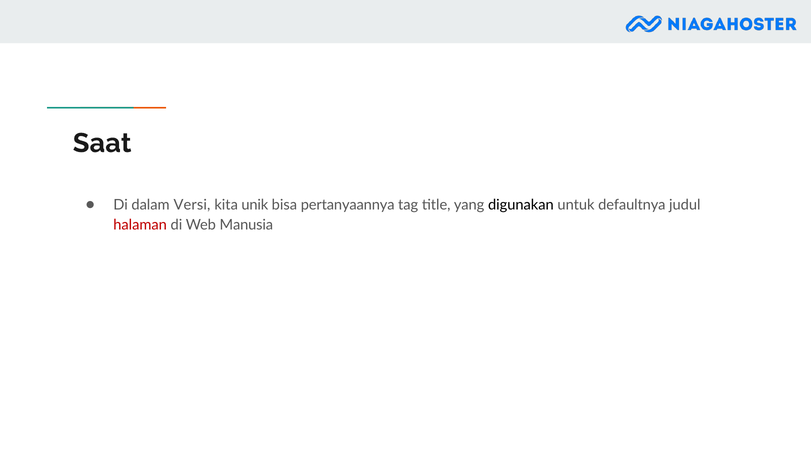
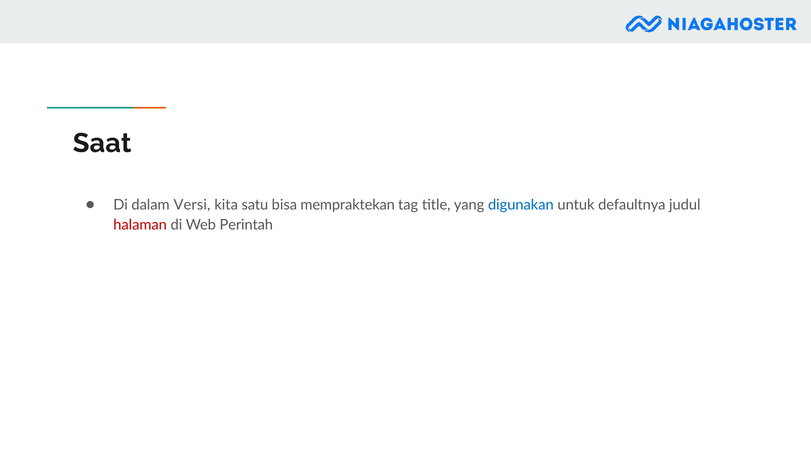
unik: unik -> satu
pertanyaannya: pertanyaannya -> mempraktekan
digunakan colour: black -> blue
Manusia: Manusia -> Perintah
